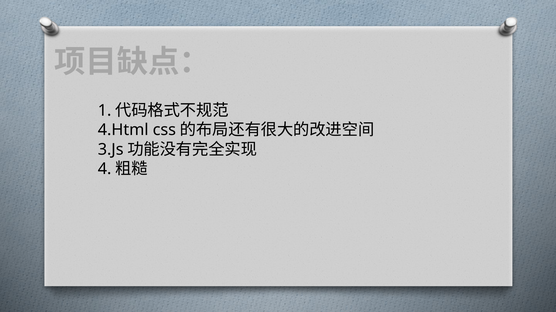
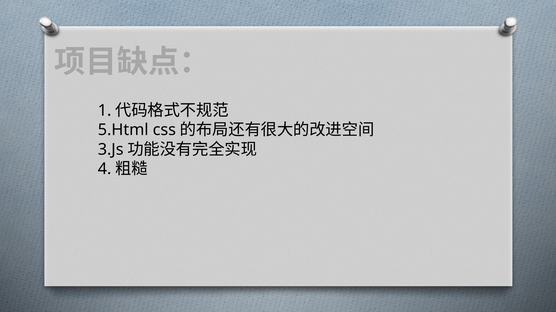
4.Html: 4.Html -> 5.Html
